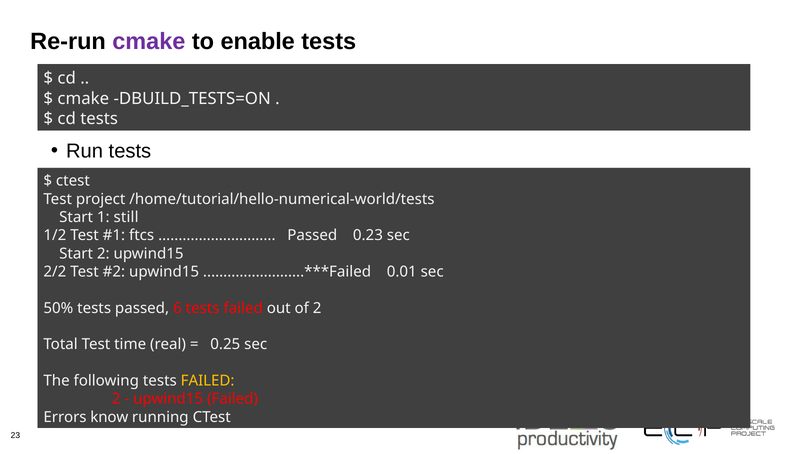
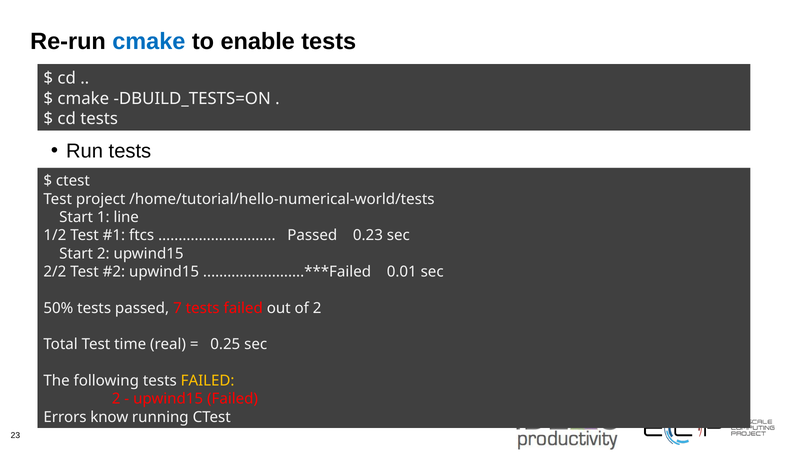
cmake at (149, 42) colour: purple -> blue
still: still -> line
6: 6 -> 7
